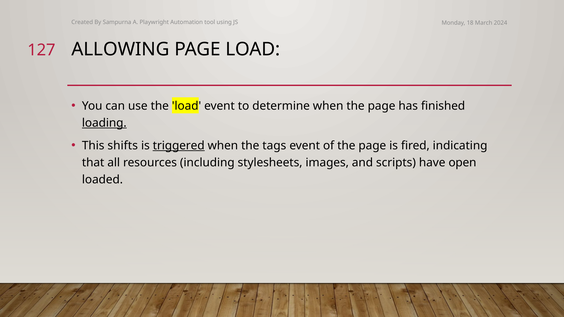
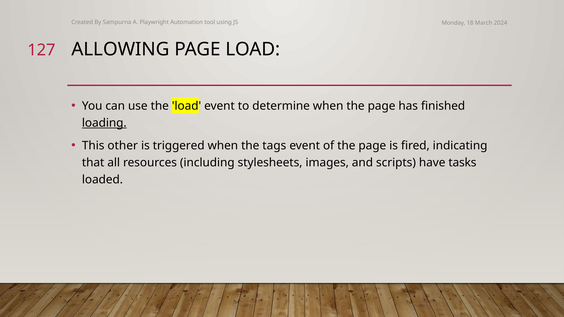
shifts: shifts -> other
triggered underline: present -> none
open: open -> tasks
